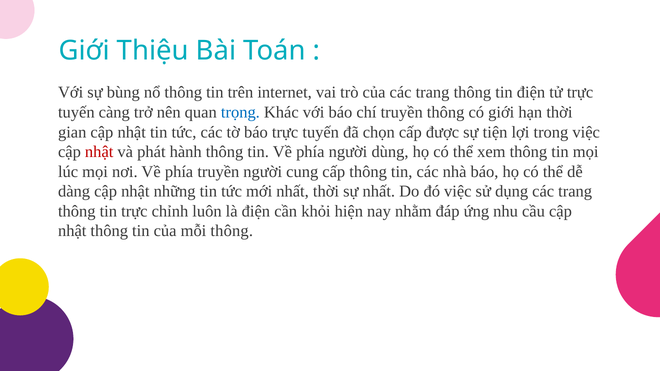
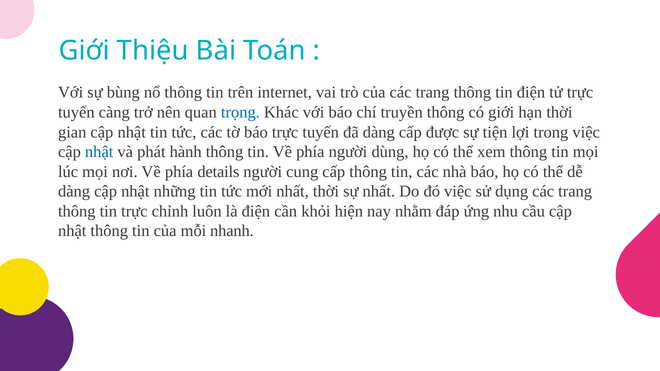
đã chọn: chọn -> dàng
nhật at (99, 152) colour: red -> blue
phía truyền: truyền -> details
mỗi thông: thông -> nhanh
